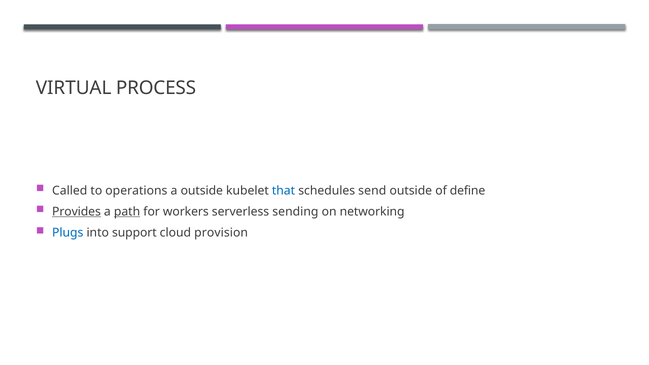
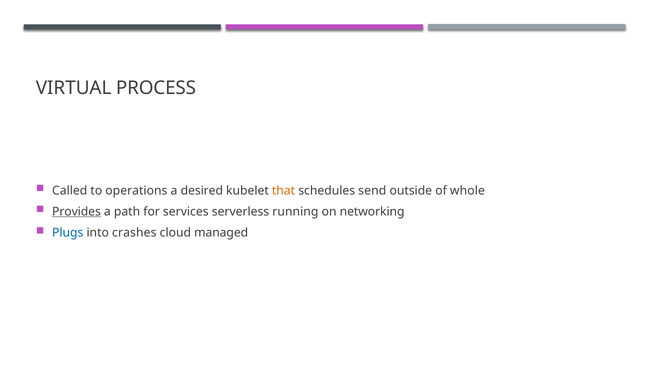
a outside: outside -> desired
that colour: blue -> orange
define: define -> whole
path underline: present -> none
workers: workers -> services
sending: sending -> running
support: support -> crashes
provision: provision -> managed
